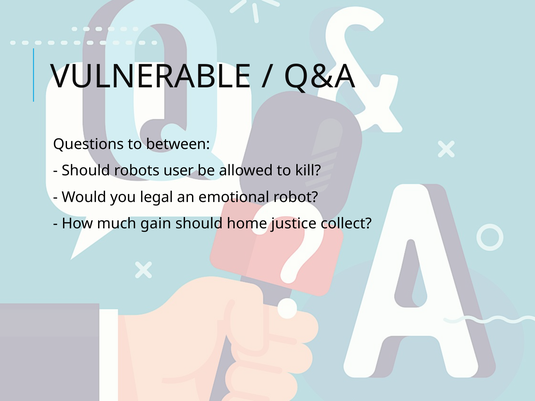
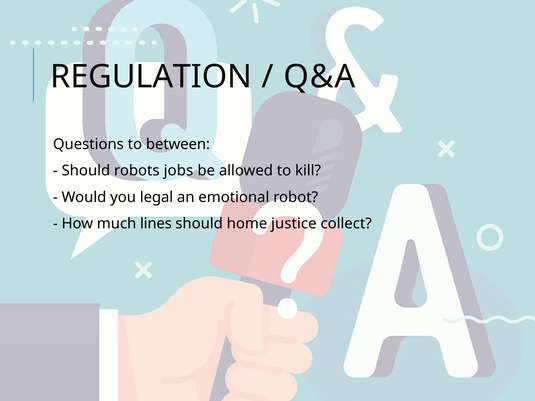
VULNERABLE: VULNERABLE -> REGULATION
user: user -> jobs
gain: gain -> lines
